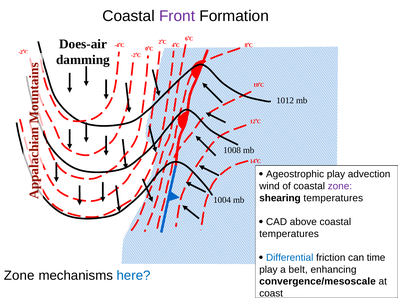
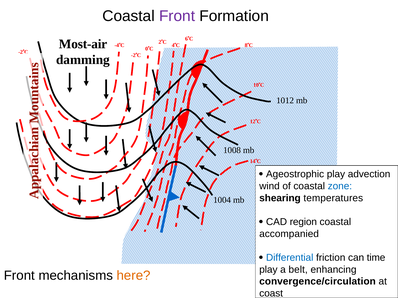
Does-air: Does-air -> Most-air
zone at (340, 186) colour: purple -> blue
above: above -> region
temperatures at (289, 234): temperatures -> accompanied
Zone at (19, 276): Zone -> Front
here colour: blue -> orange
convergence/mesoscale: convergence/mesoscale -> convergence/circulation
